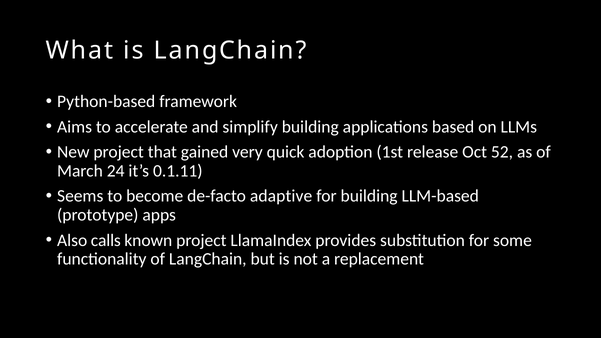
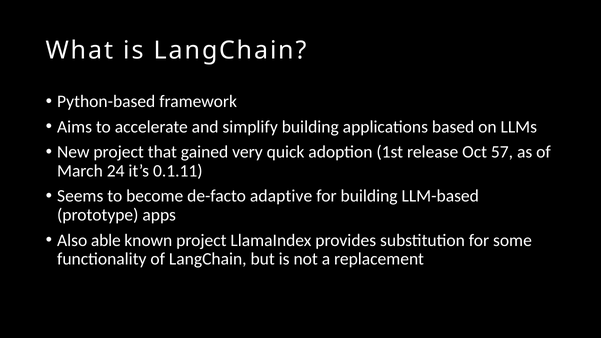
52: 52 -> 57
calls: calls -> able
